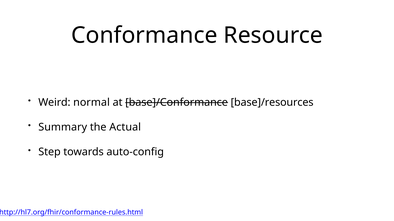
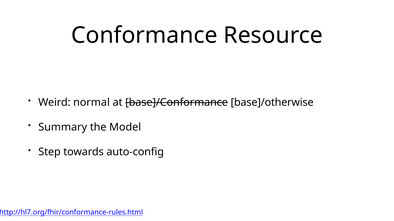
base]/resources: base]/resources -> base]/otherwise
Actual: Actual -> Model
